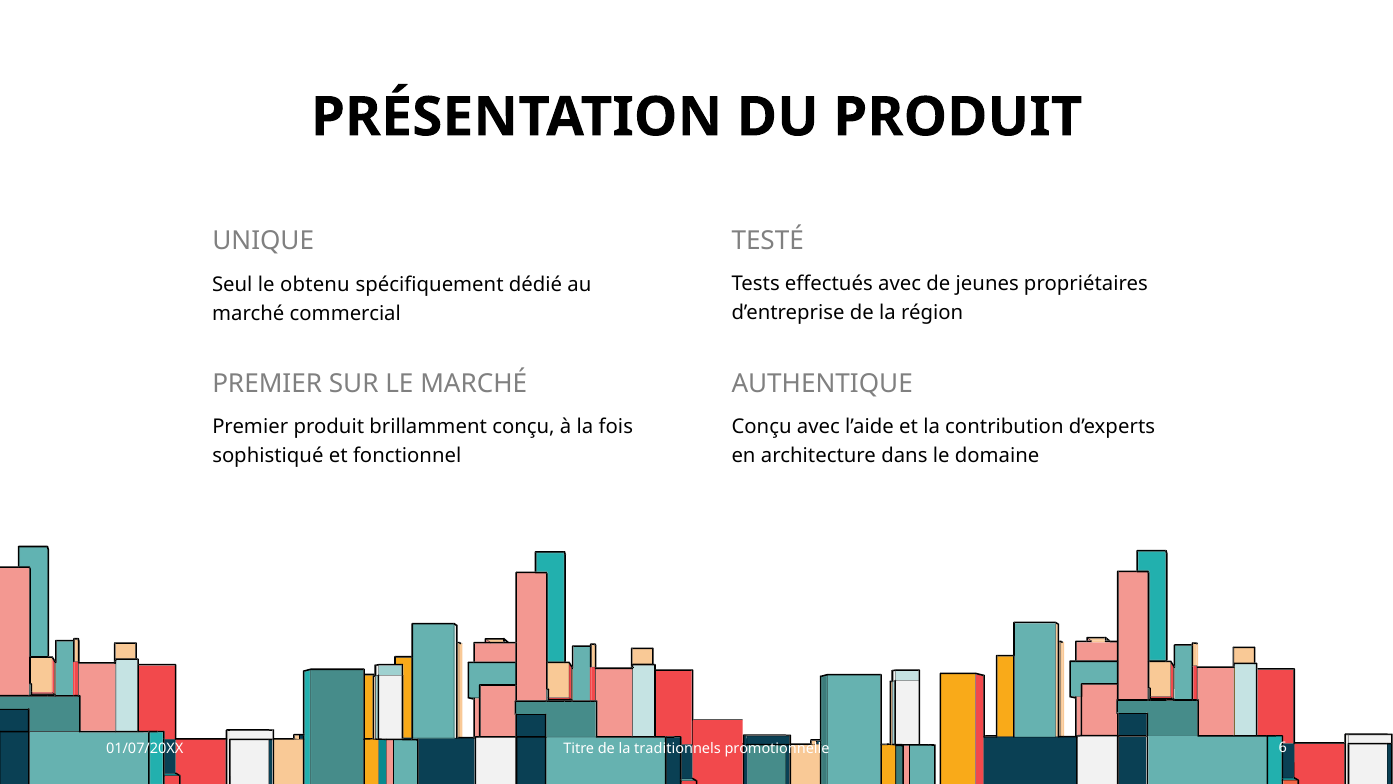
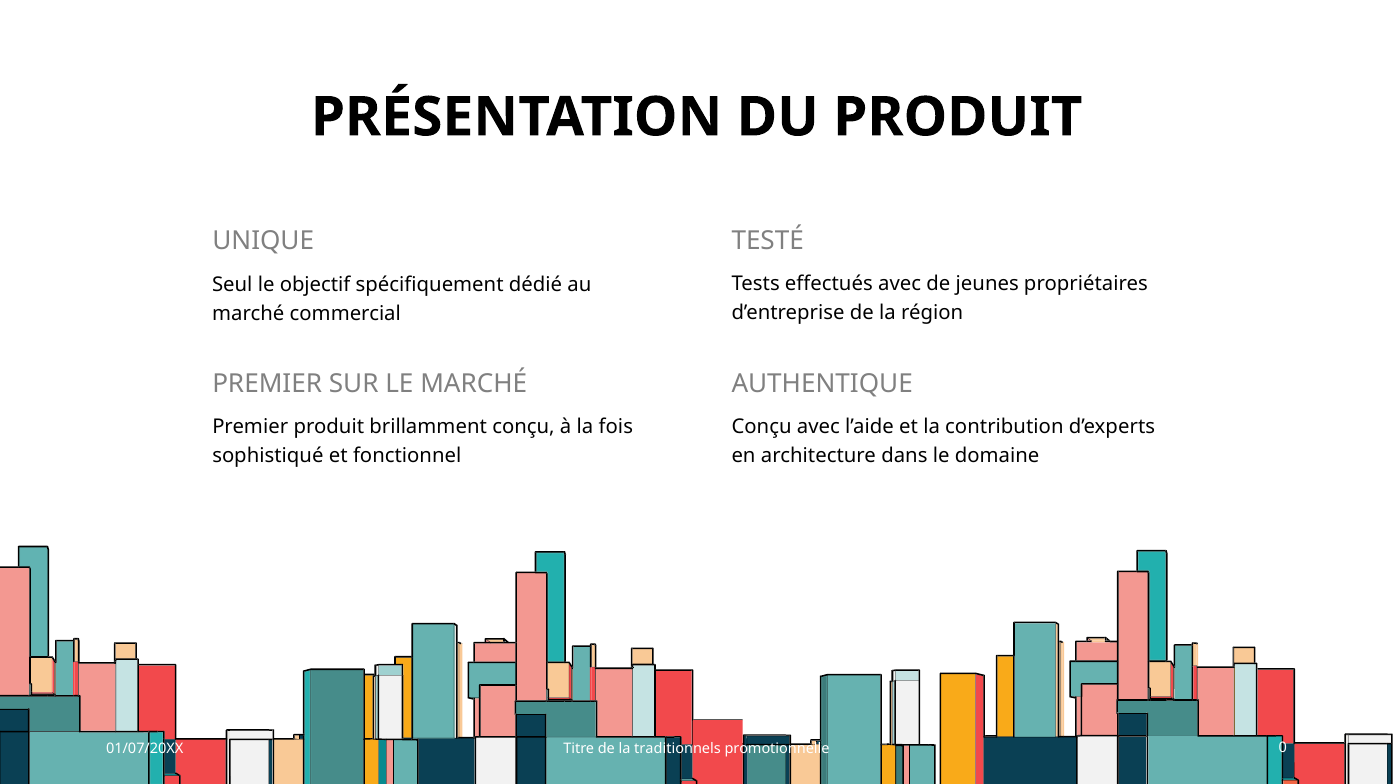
obtenu: obtenu -> objectif
6: 6 -> 0
